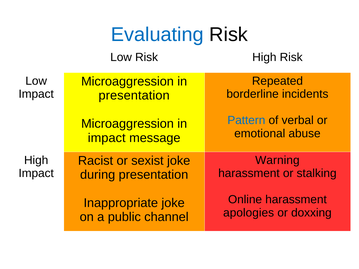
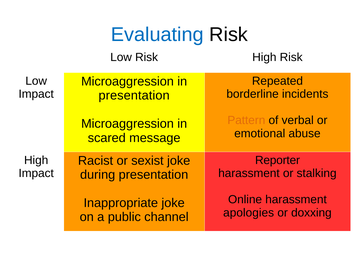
Pattern colour: blue -> orange
impact at (107, 138): impact -> scared
Warning: Warning -> Reporter
